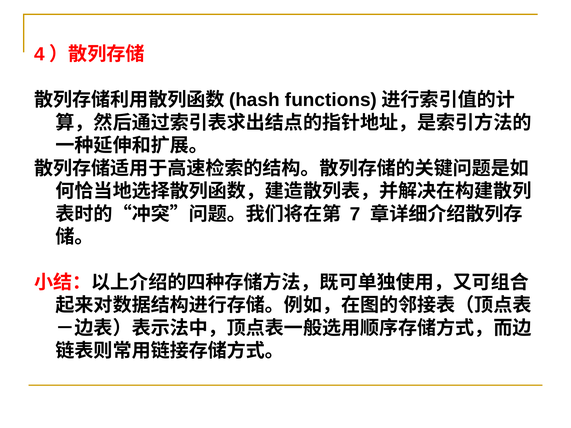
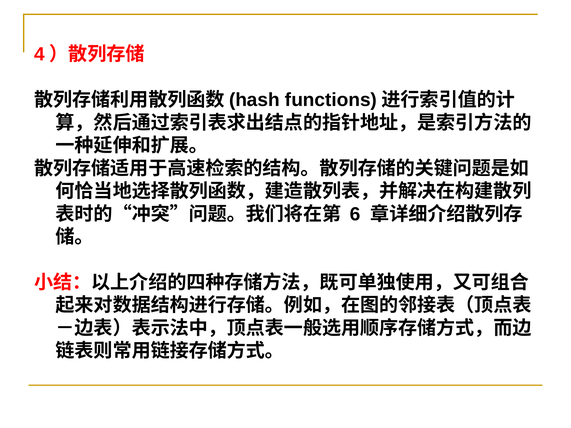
7: 7 -> 6
